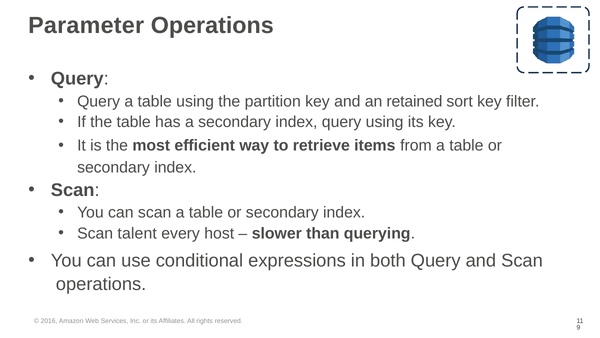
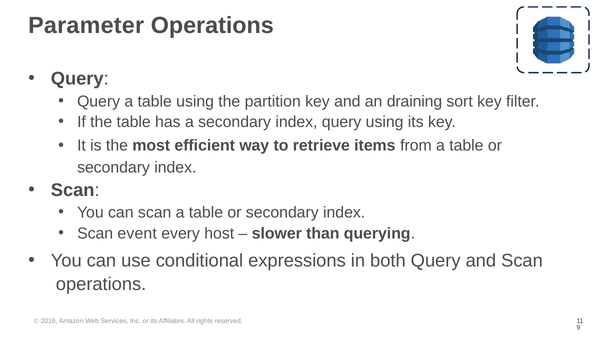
retained: retained -> draining
talent: talent -> event
